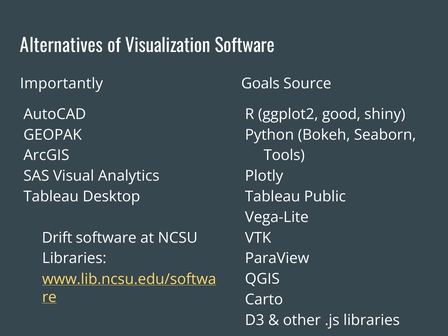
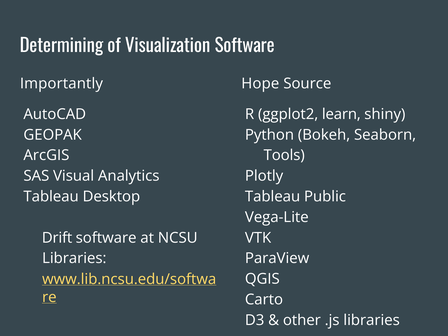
Alternatives: Alternatives -> Determining
Goals: Goals -> Hope
good: good -> learn
